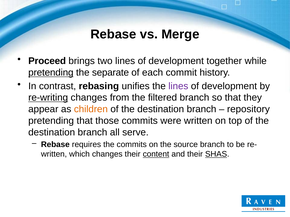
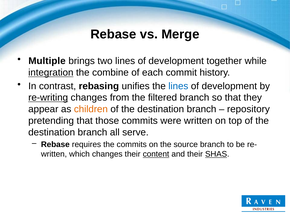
Proceed: Proceed -> Multiple
pretending at (51, 73): pretending -> integration
separate: separate -> combine
lines at (178, 86) colour: purple -> blue
